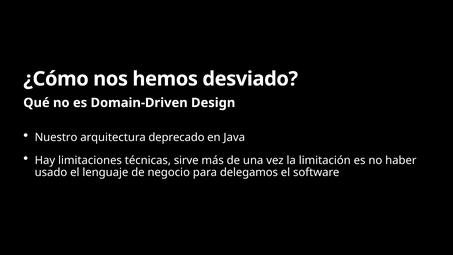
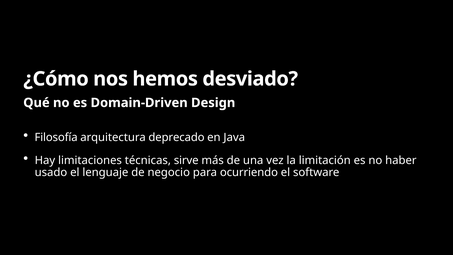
Nuestro: Nuestro -> Filosofía
delegamos: delegamos -> ocurriendo
